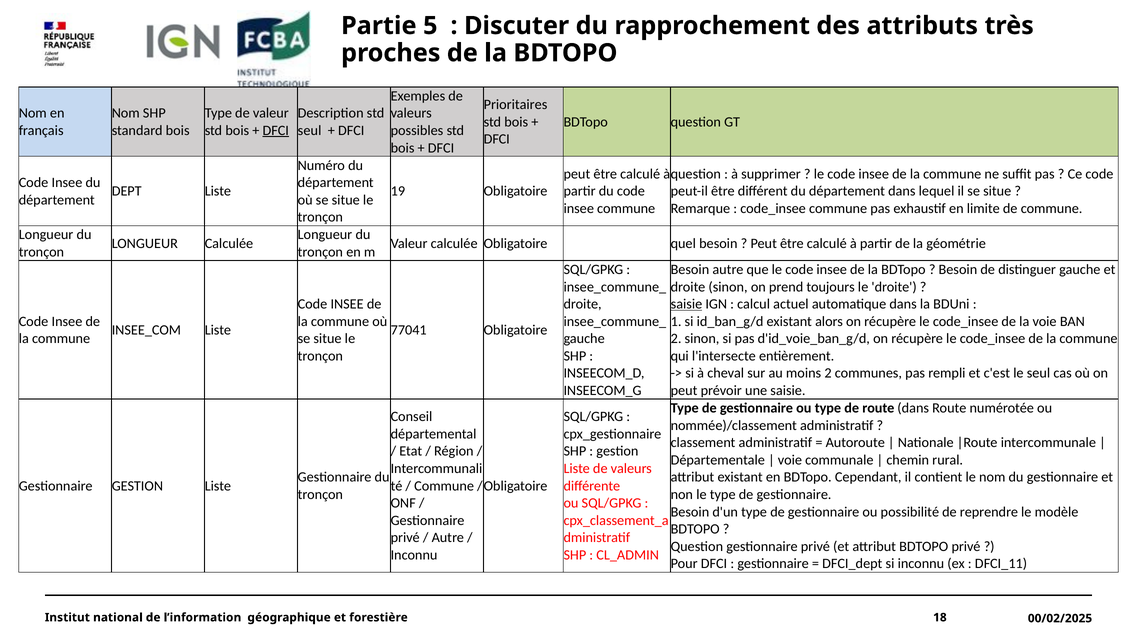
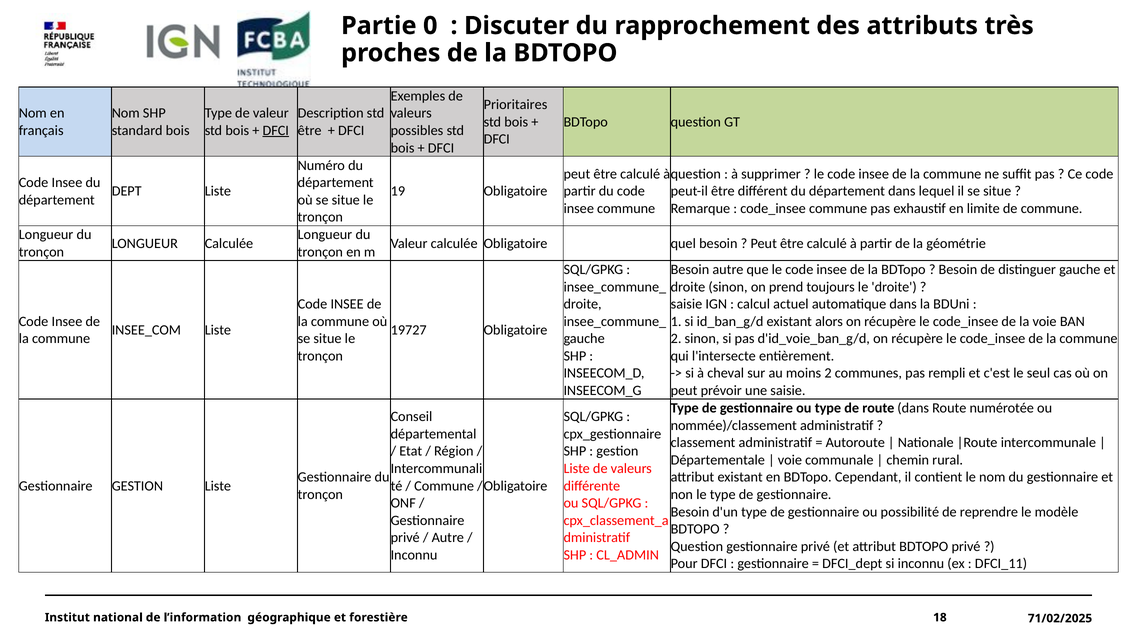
5: 5 -> 0
seul at (310, 130): seul -> être
saisie at (686, 304) underline: present -> none
77041: 77041 -> 19727
00/02/2025: 00/02/2025 -> 71/02/2025
